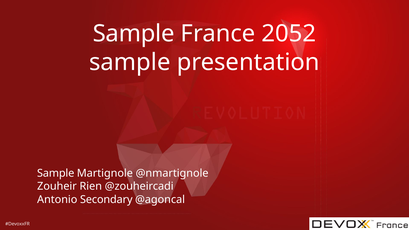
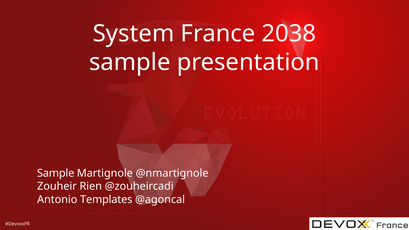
Sample at (134, 34): Sample -> System
2052: 2052 -> 2038
Secondary: Secondary -> Templates
